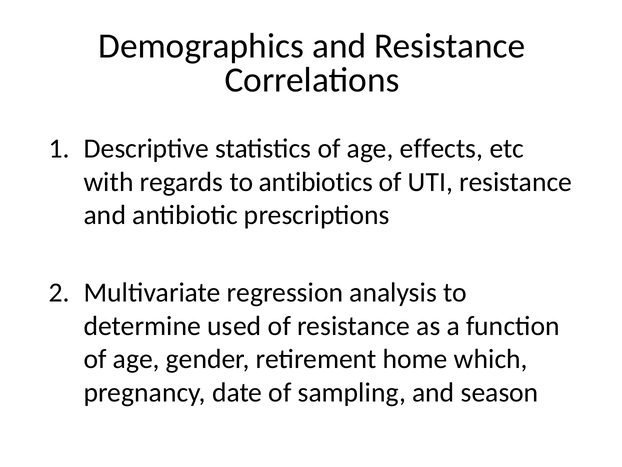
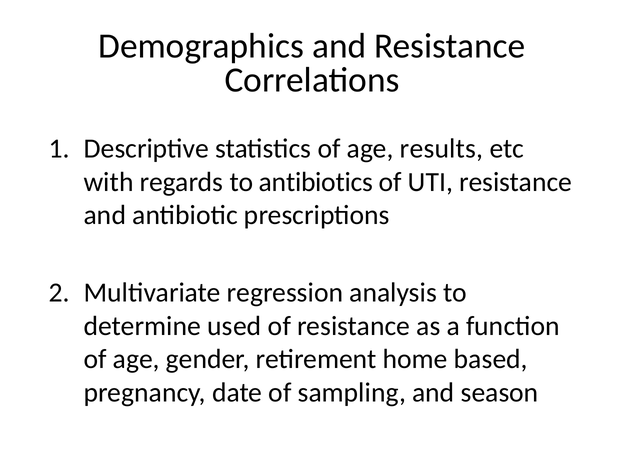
effects: effects -> results
which: which -> based
